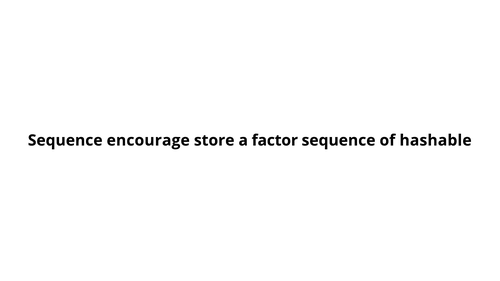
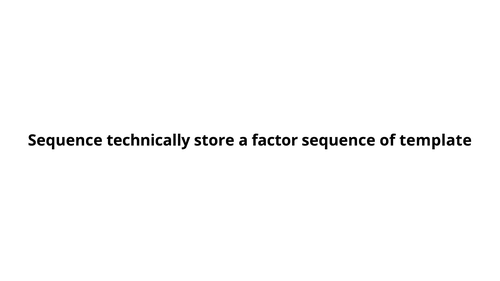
encourage: encourage -> technically
hashable: hashable -> template
